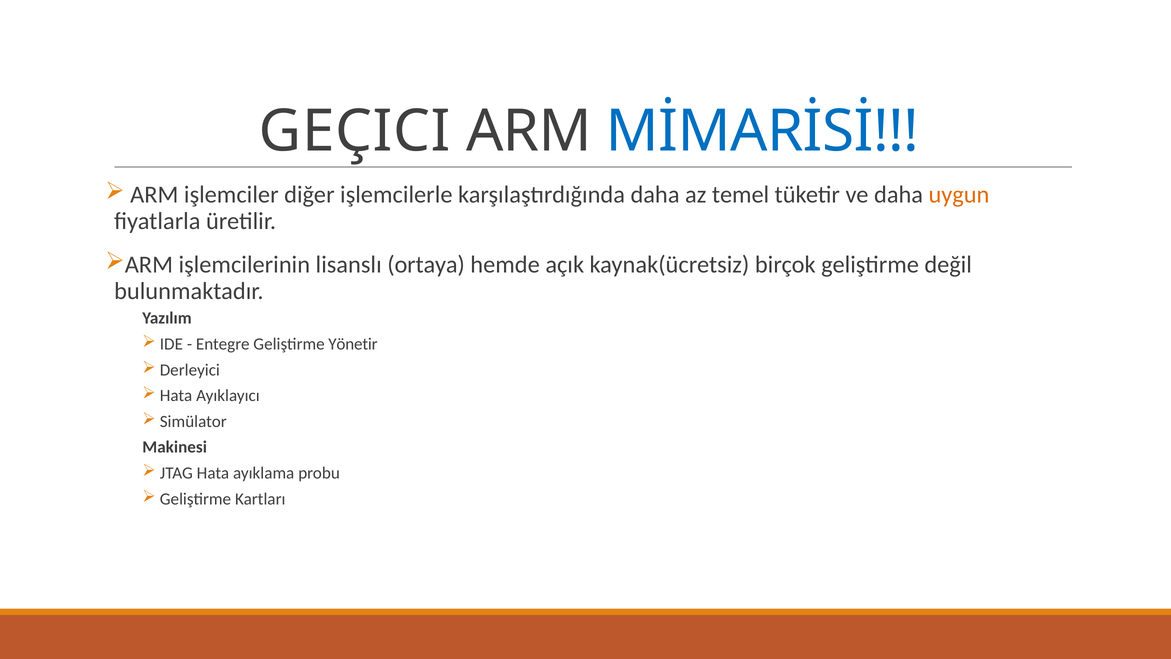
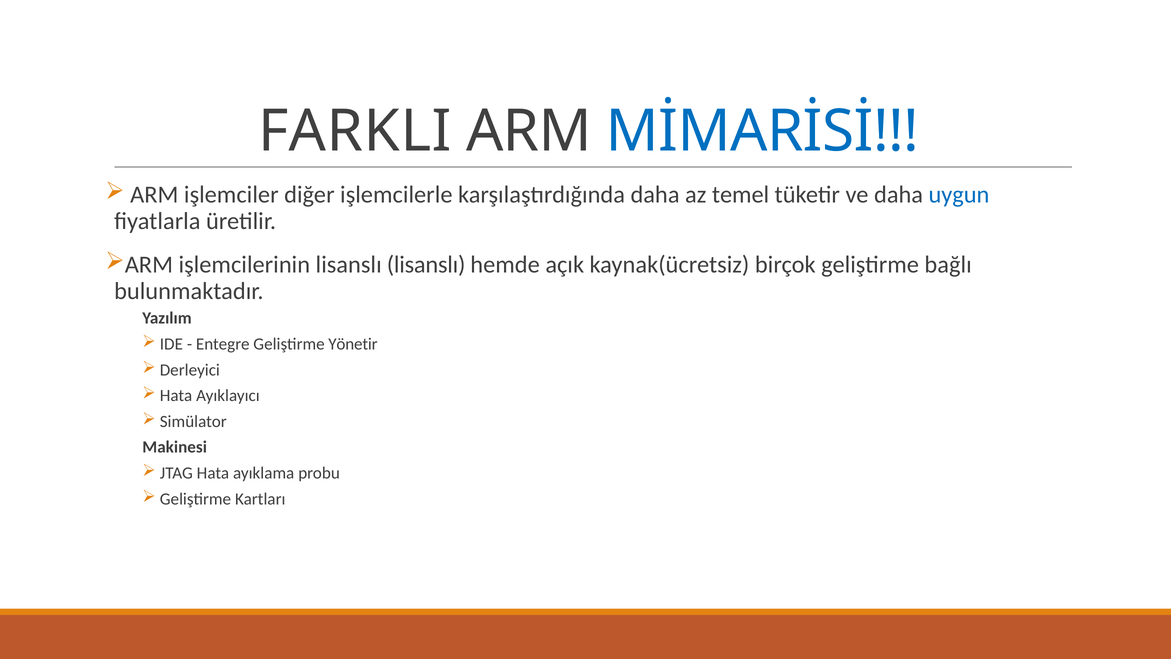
GEÇICI: GEÇICI -> FARKLI
uygun colour: orange -> blue
lisanslı ortaya: ortaya -> lisanslı
değil: değil -> bağlı
